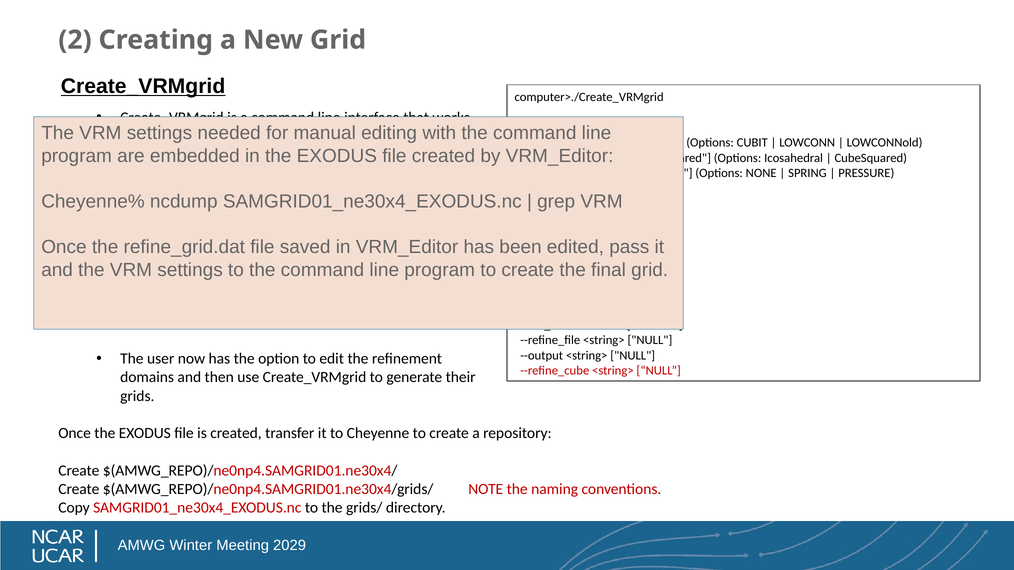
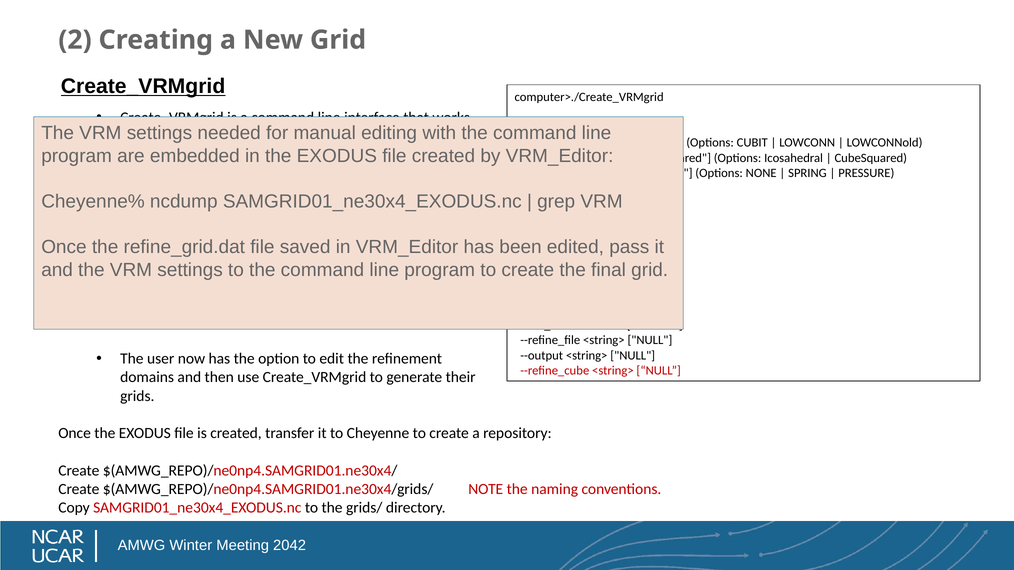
2029: 2029 -> 2042
